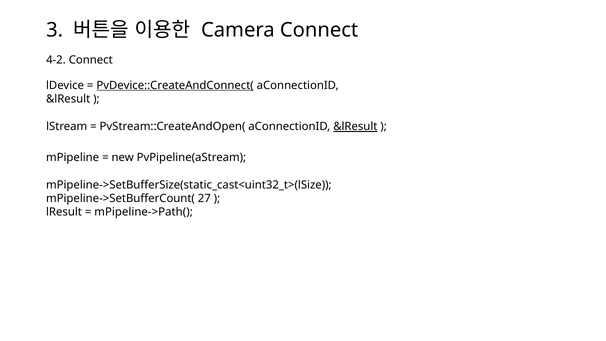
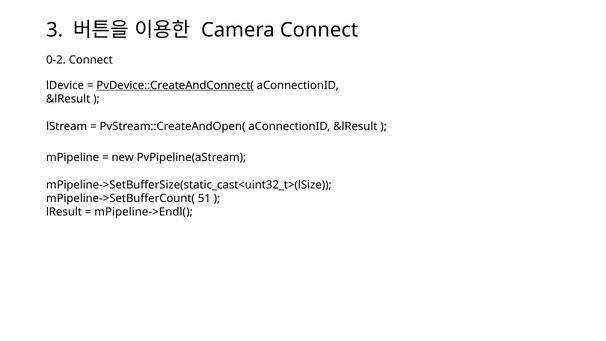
4-2: 4-2 -> 0-2
&lResult at (355, 127) underline: present -> none
27: 27 -> 51
mPipeline->Path(: mPipeline->Path( -> mPipeline->Endl(
